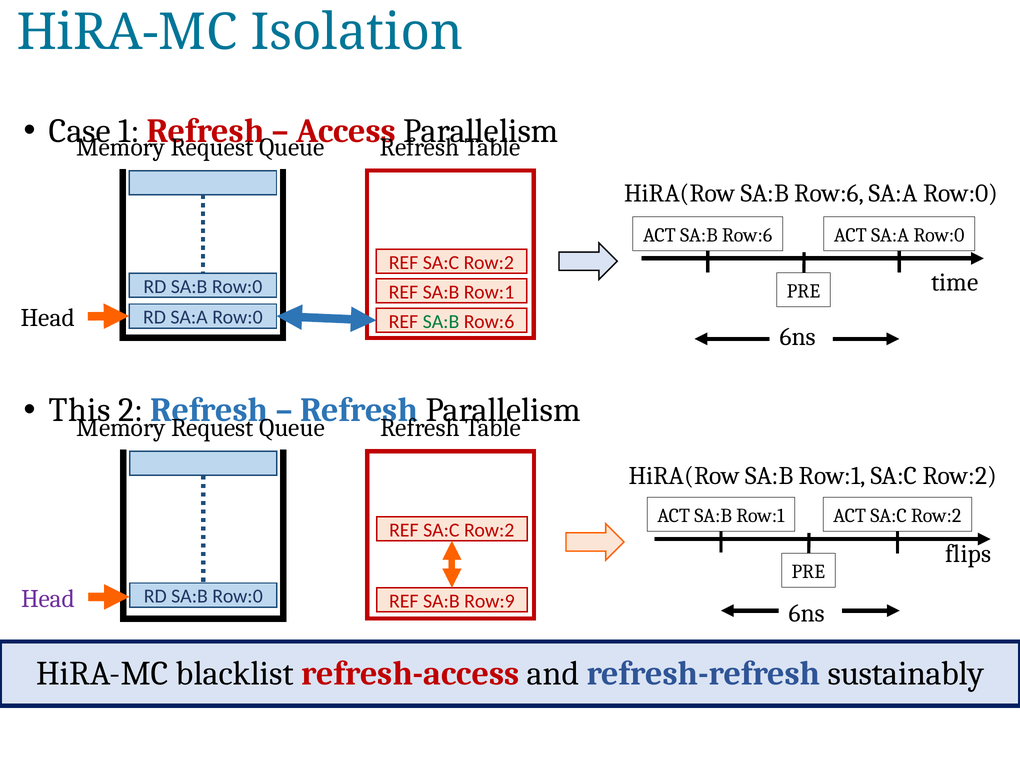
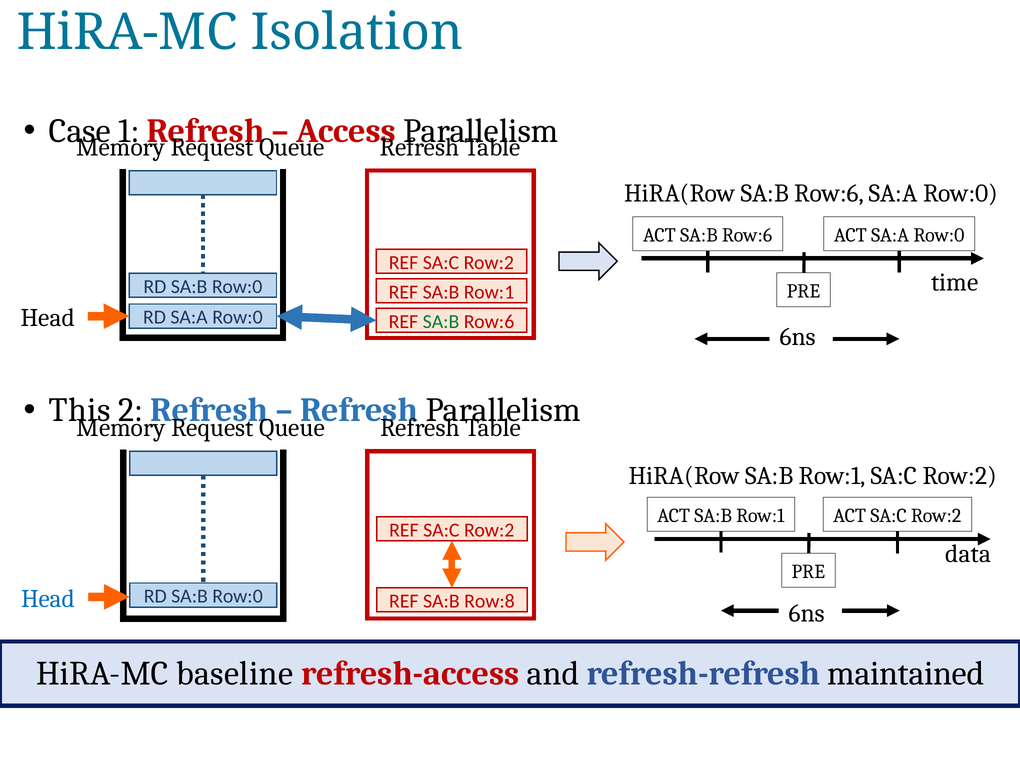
flips: flips -> data
Head at (48, 599) colour: purple -> blue
Row:9: Row:9 -> Row:8
blacklist: blacklist -> baseline
sustainably: sustainably -> maintained
